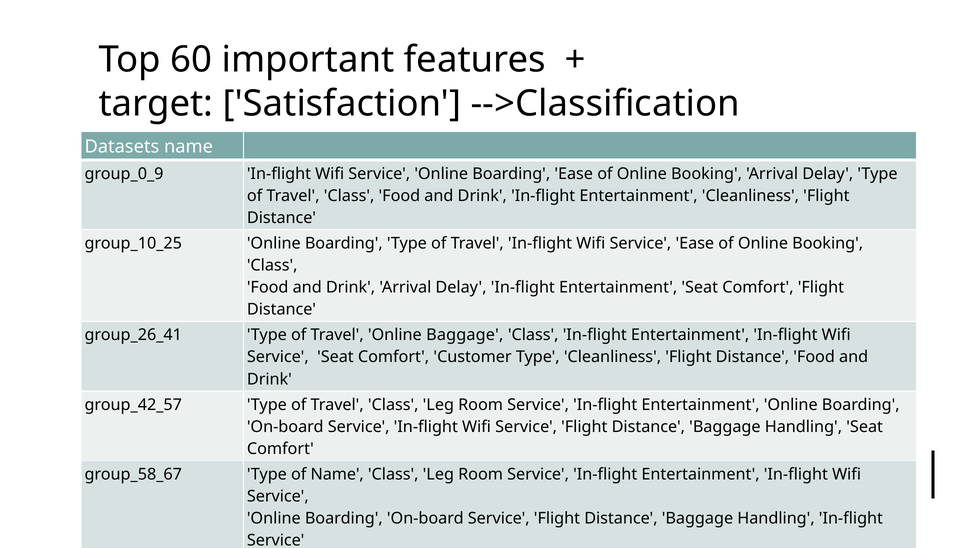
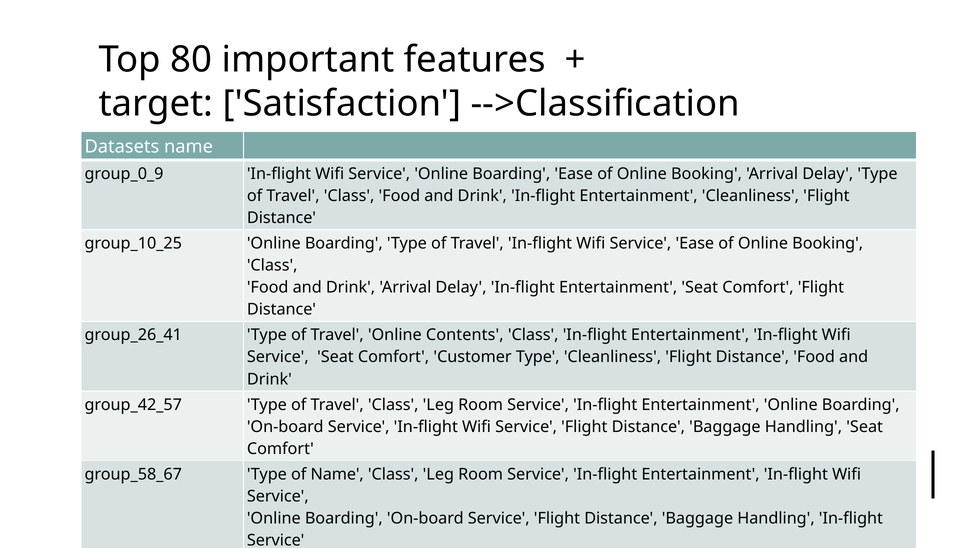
60: 60 -> 80
Online Baggage: Baggage -> Contents
